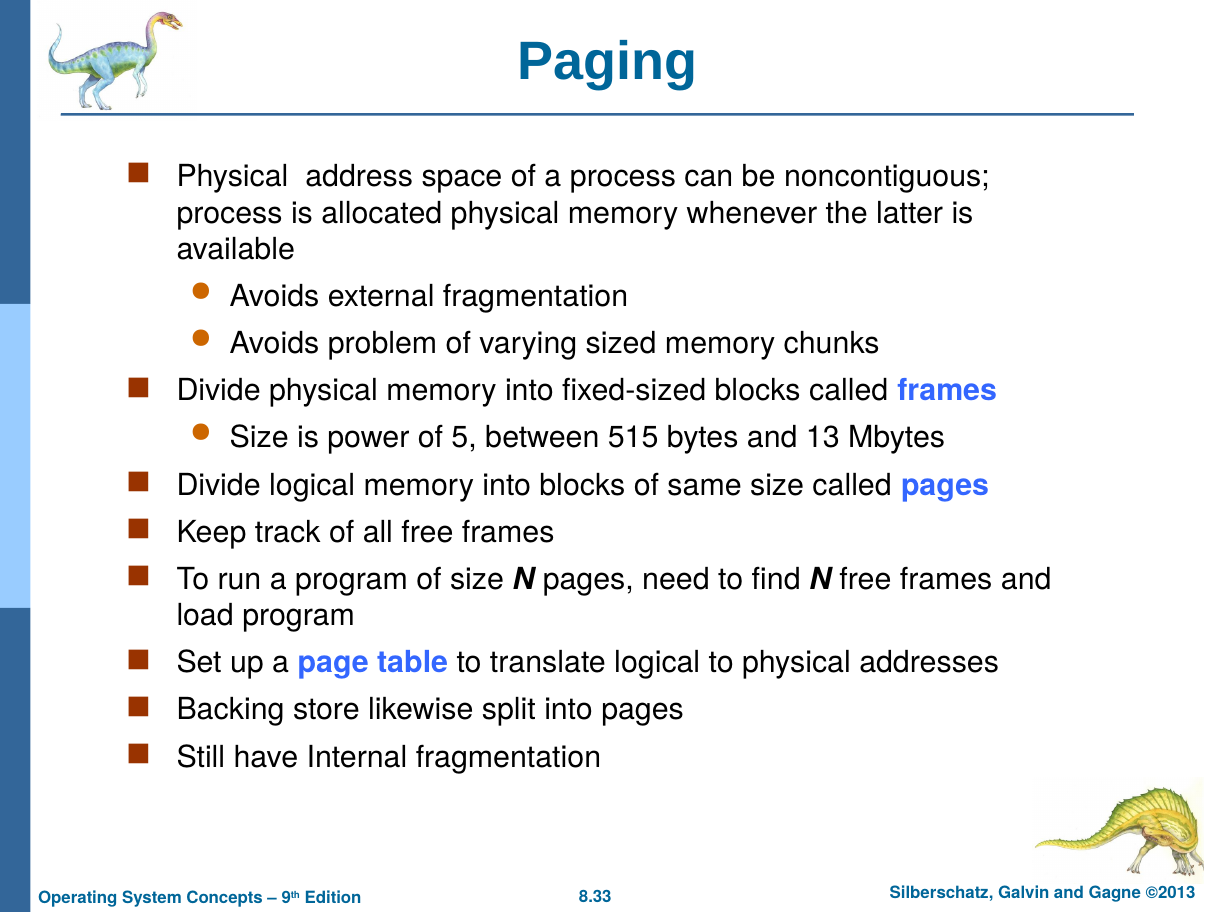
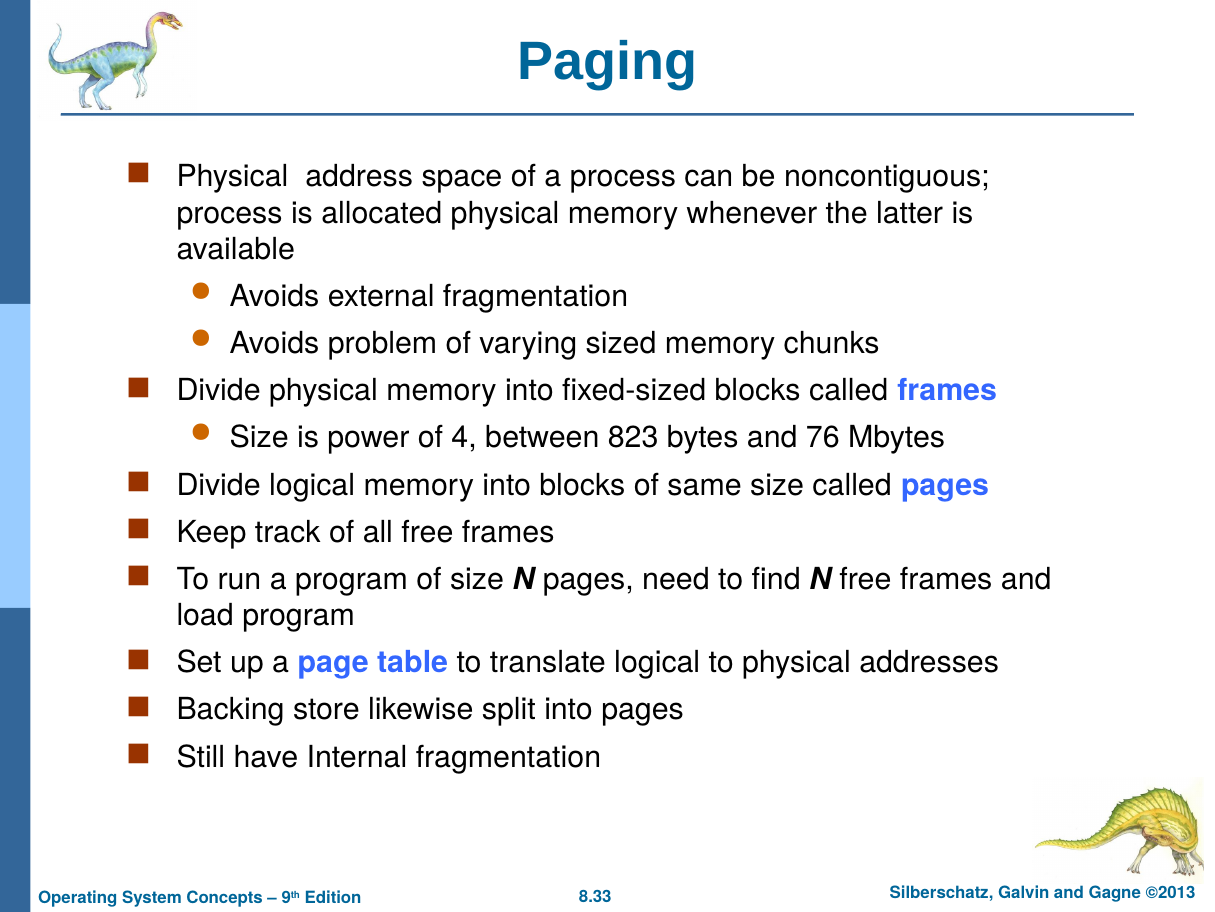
5: 5 -> 4
515: 515 -> 823
13: 13 -> 76
